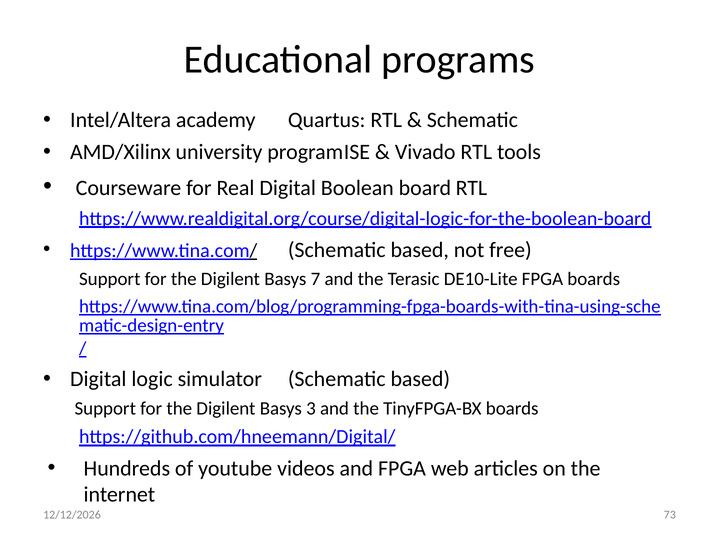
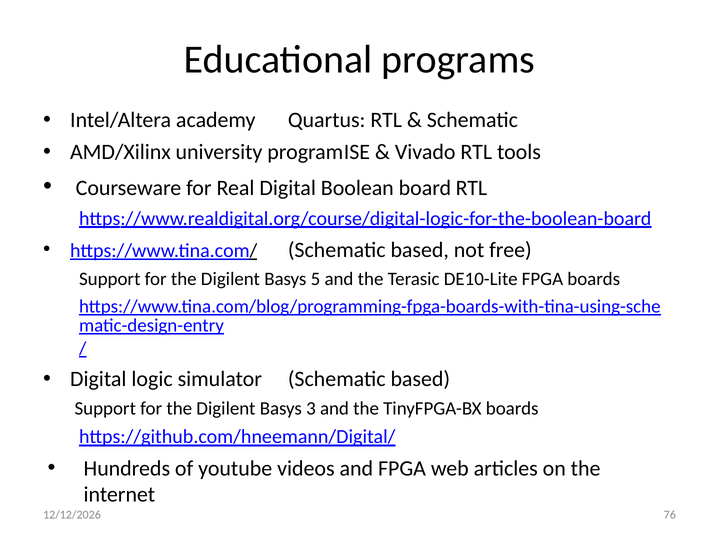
7: 7 -> 5
73: 73 -> 76
